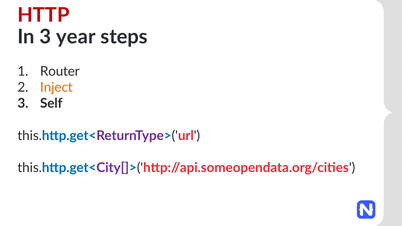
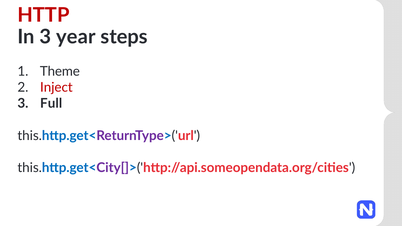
Router: Router -> Theme
Inject colour: orange -> red
Self: Self -> Full
